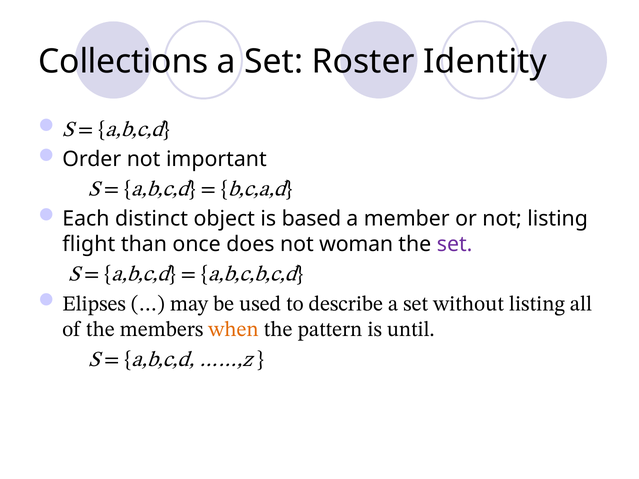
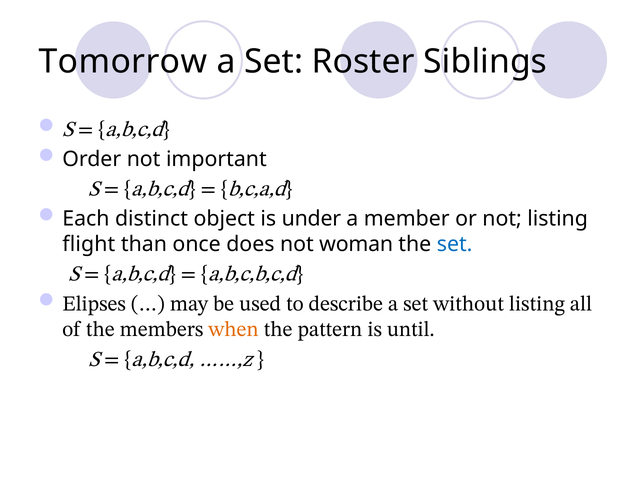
Collections: Collections -> Tomorrow
Identity: Identity -> Siblings
based: based -> under
set at (455, 244) colour: purple -> blue
